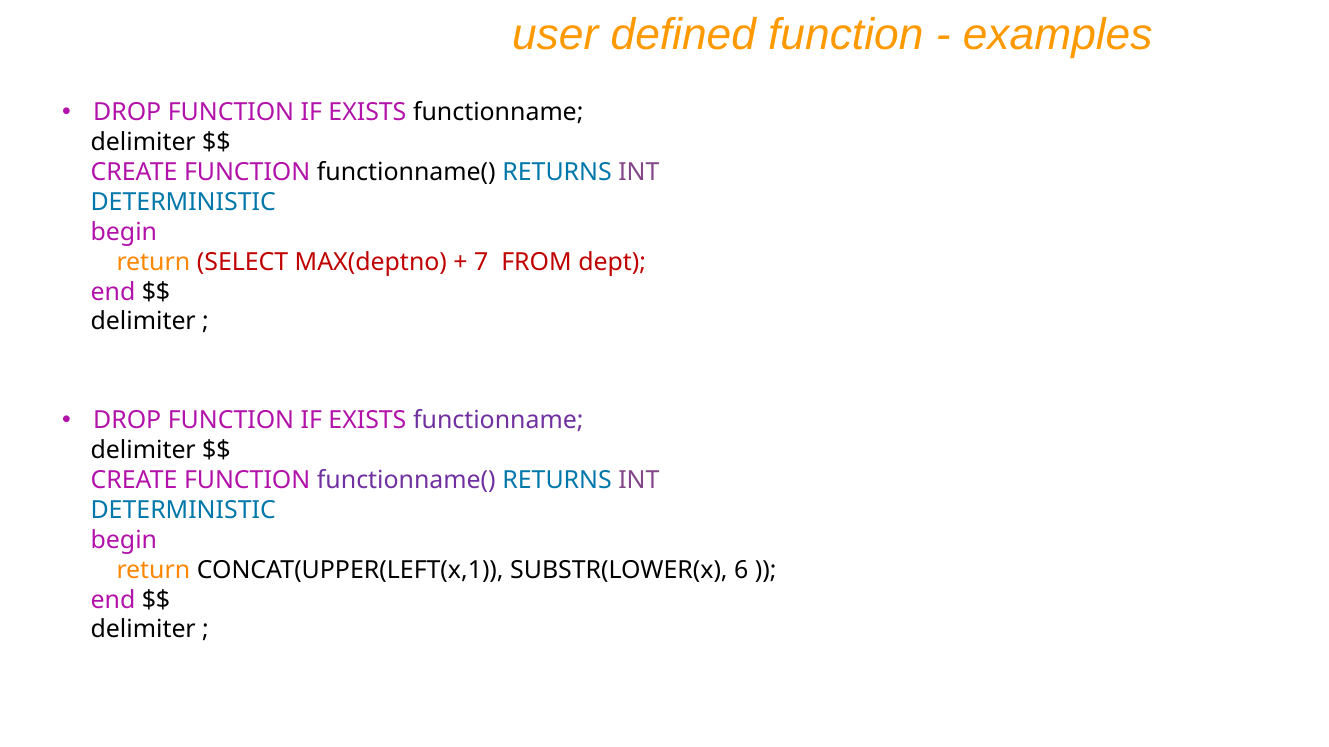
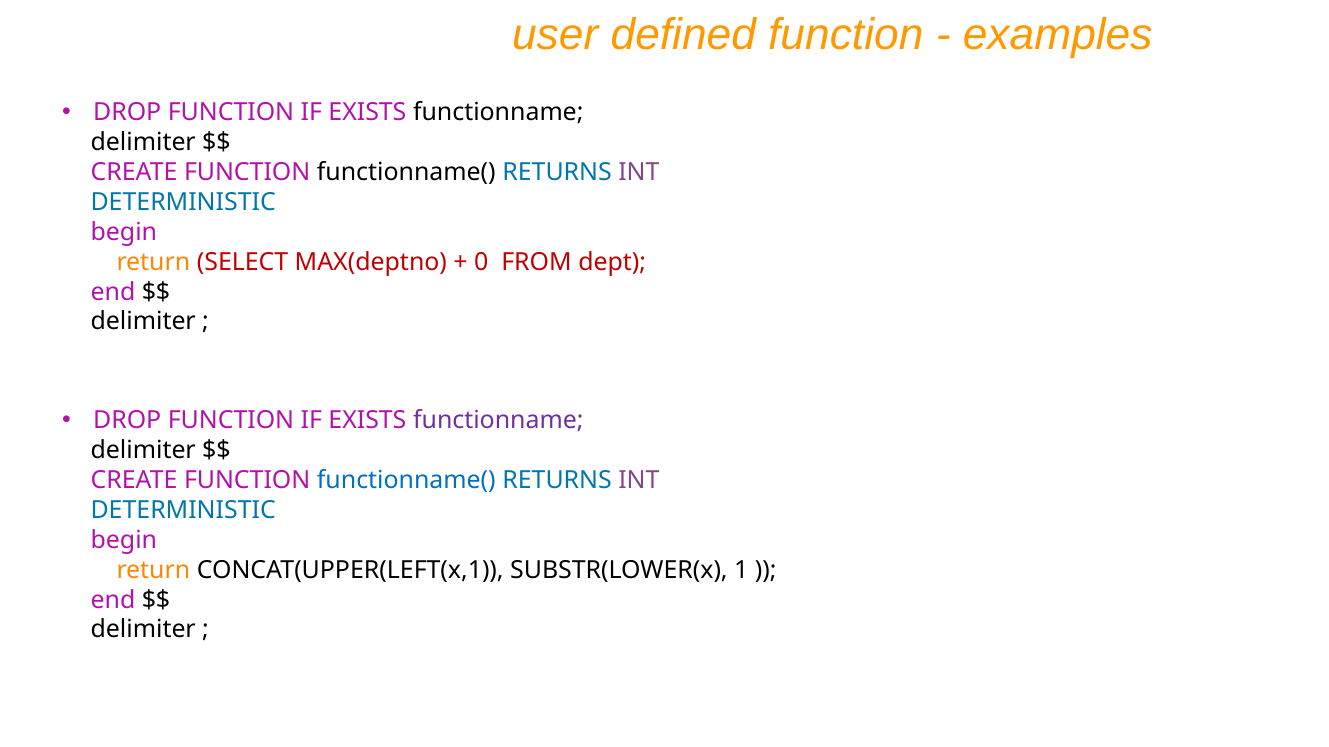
7: 7 -> 0
functionname( at (406, 481) colour: purple -> blue
6: 6 -> 1
